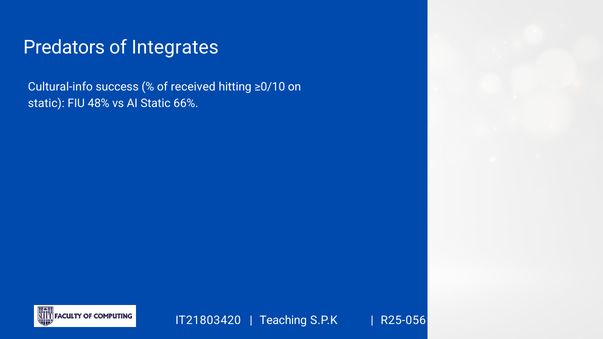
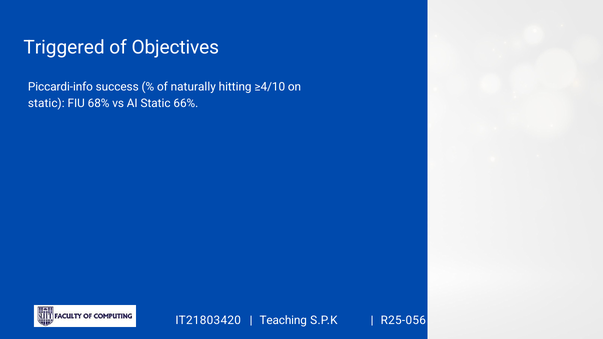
Predators: Predators -> Triggered
Integrates: Integrates -> Objectives
Cultural-info: Cultural-info -> Piccardi-info
received: received -> naturally
≥0/10: ≥0/10 -> ≥4/10
48%: 48% -> 68%
